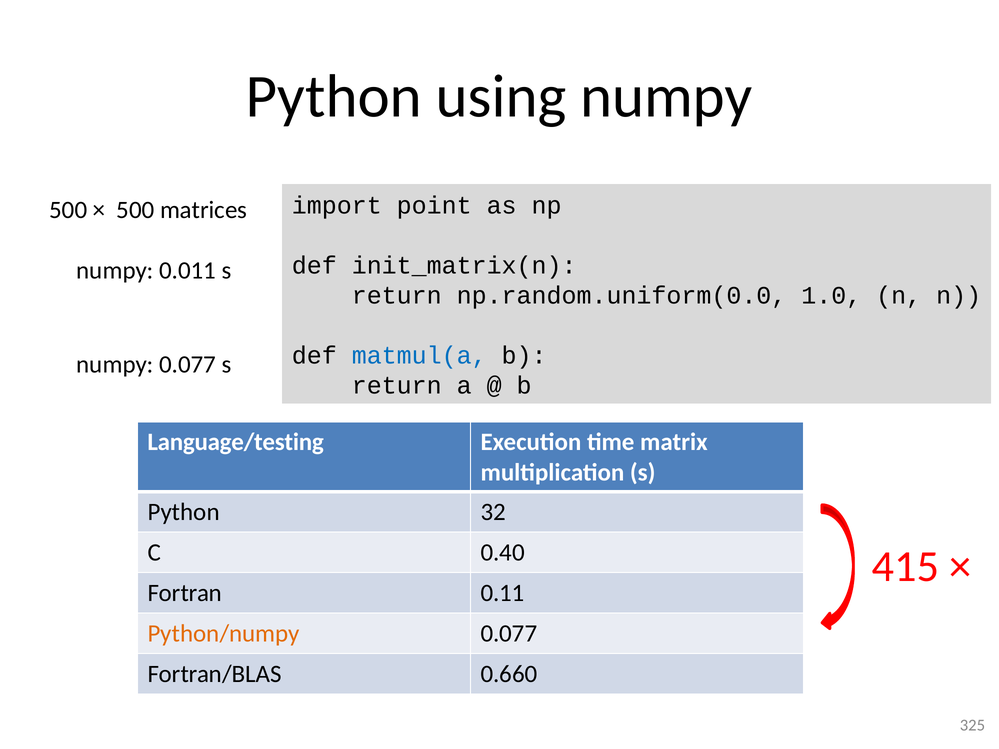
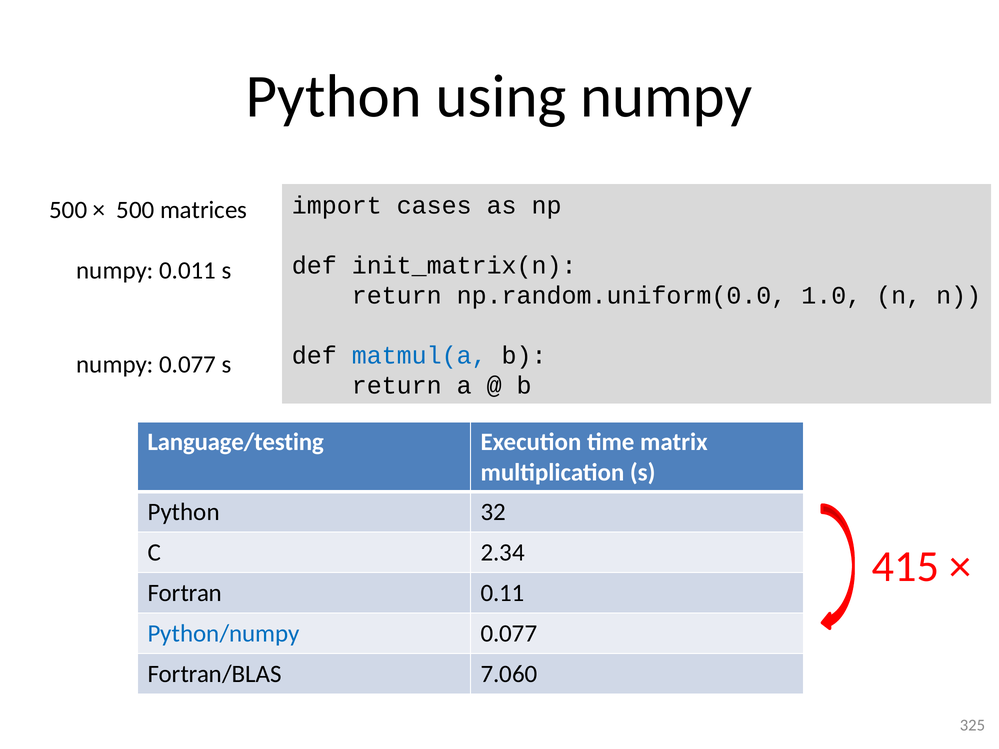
point: point -> cases
0.40: 0.40 -> 2.34
Python/numpy colour: orange -> blue
0.660: 0.660 -> 7.060
